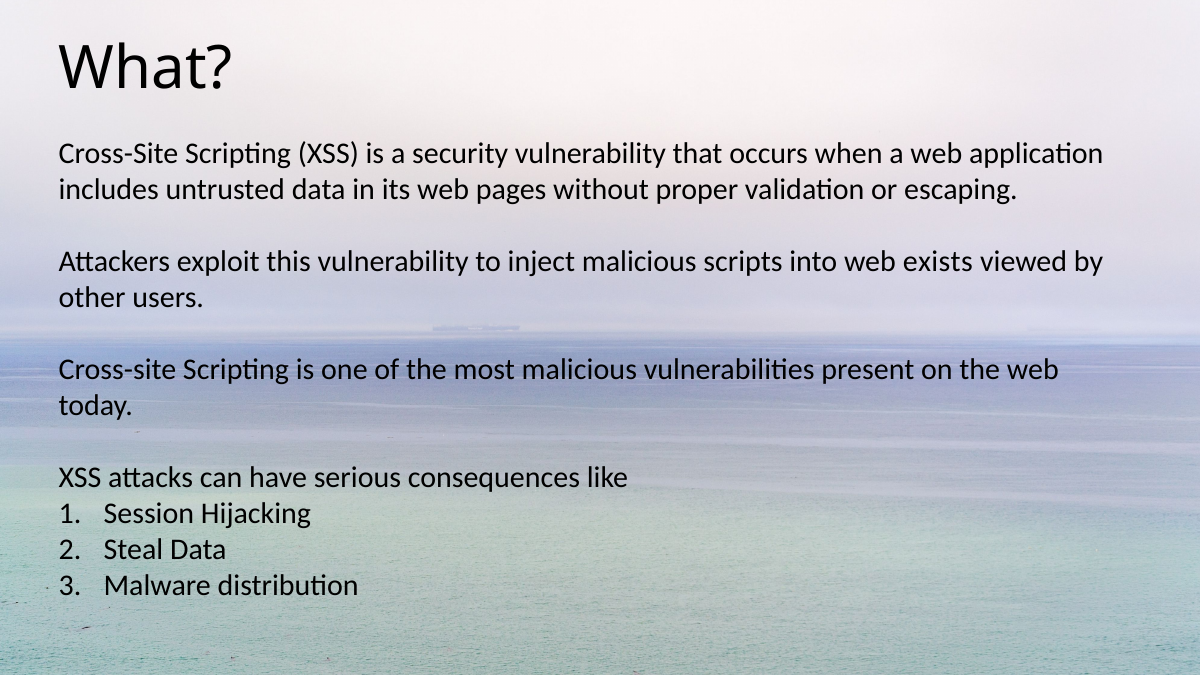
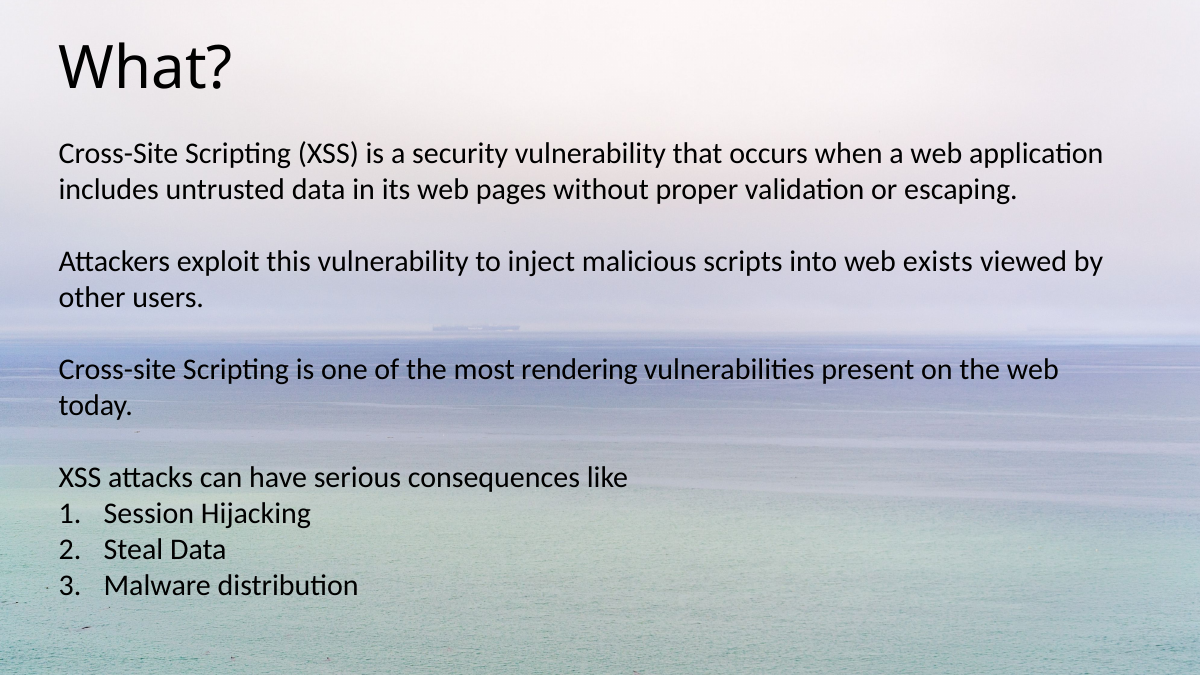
most malicious: malicious -> rendering
